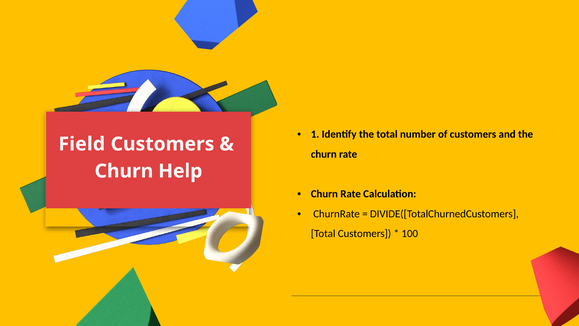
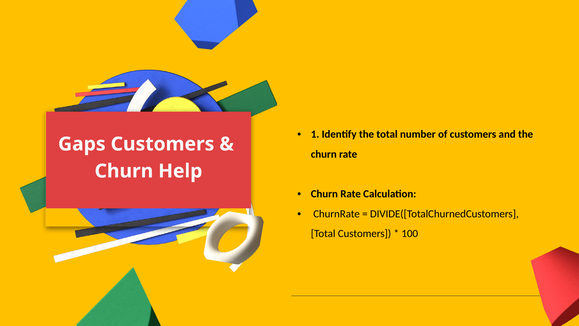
Field: Field -> Gaps
